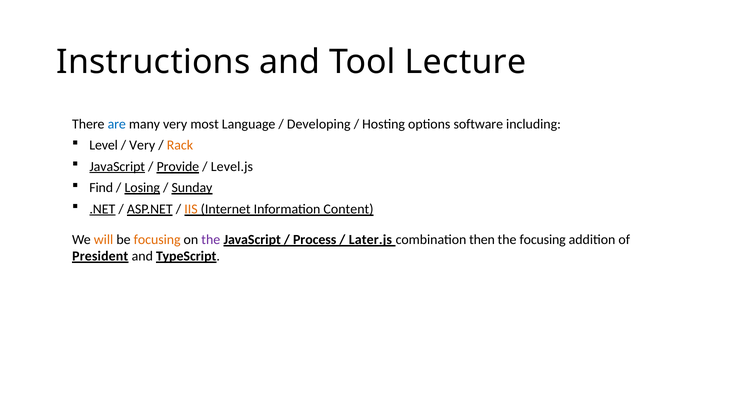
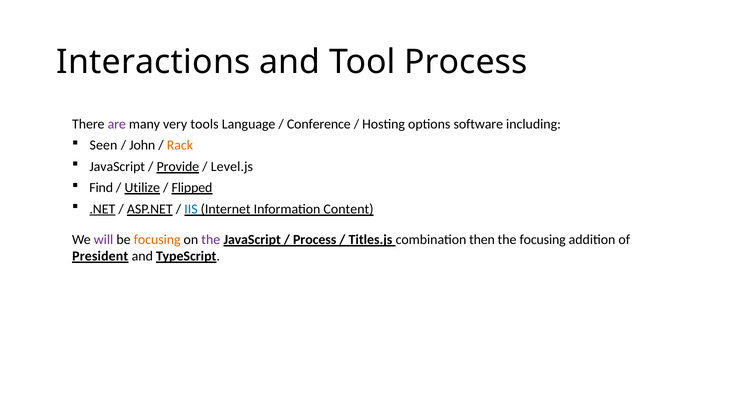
Instructions: Instructions -> Interactions
Tool Lecture: Lecture -> Process
are colour: blue -> purple
most: most -> tools
Developing: Developing -> Conference
Level: Level -> Seen
Very at (142, 145): Very -> John
JavaScript at (117, 167) underline: present -> none
Losing: Losing -> Utilize
Sunday: Sunday -> Flipped
IIS colour: orange -> blue
will colour: orange -> purple
Later.js: Later.js -> Titles.js
